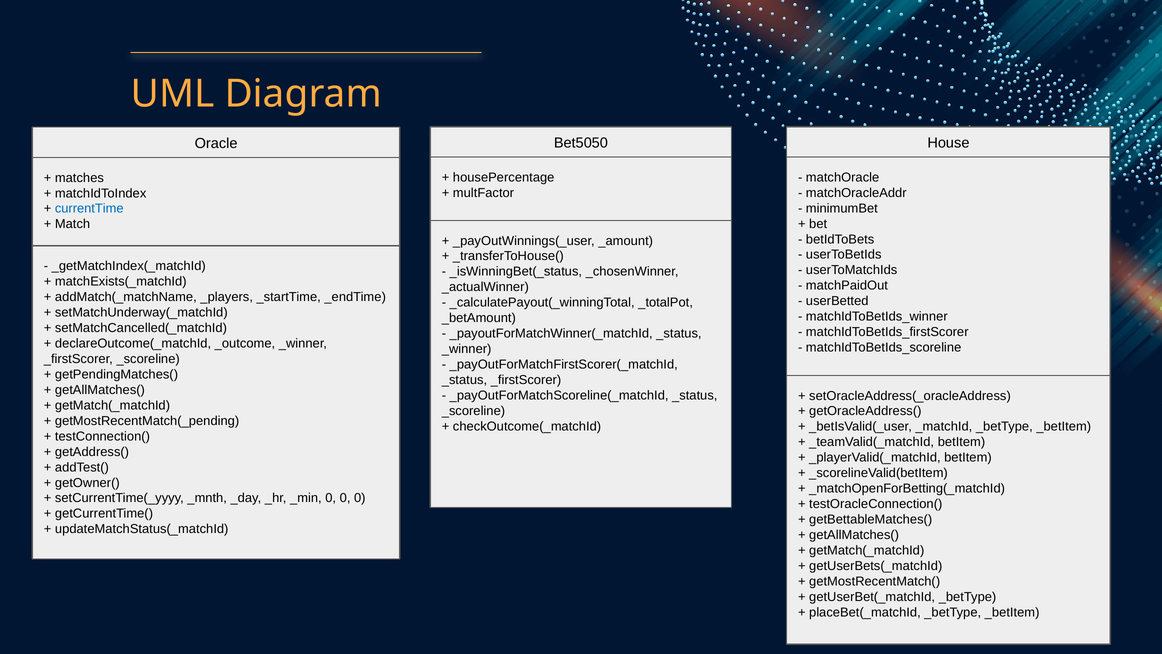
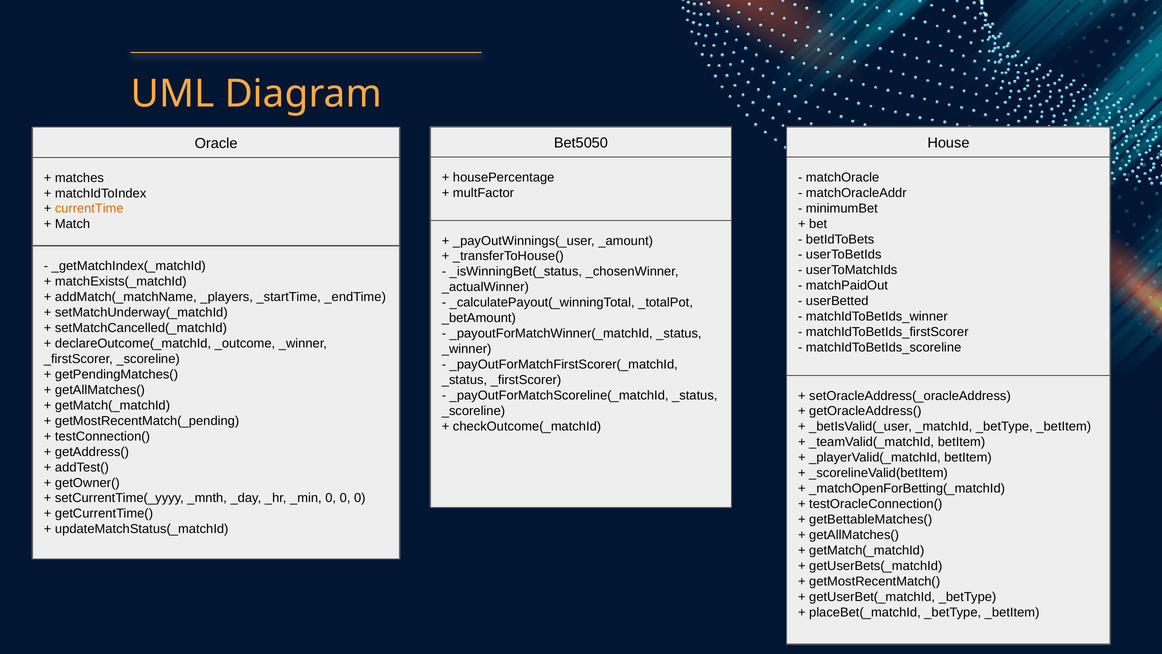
currentTime colour: blue -> orange
